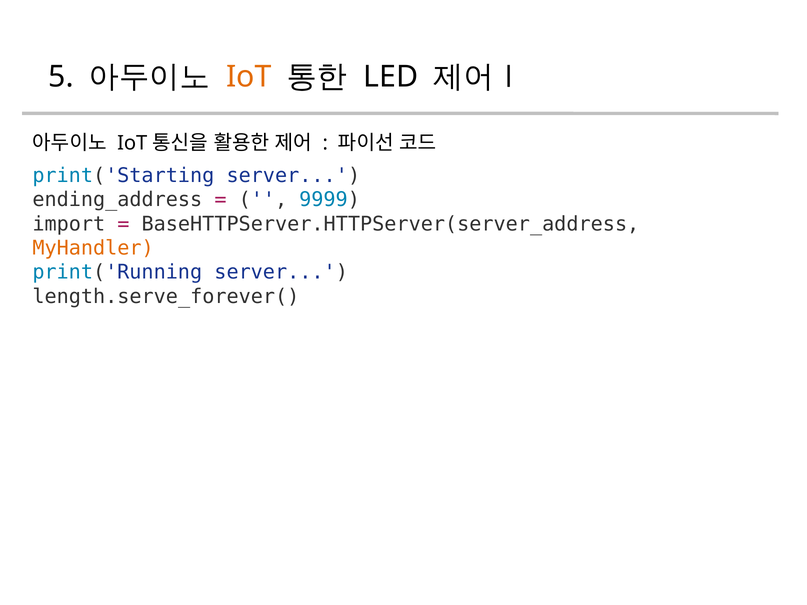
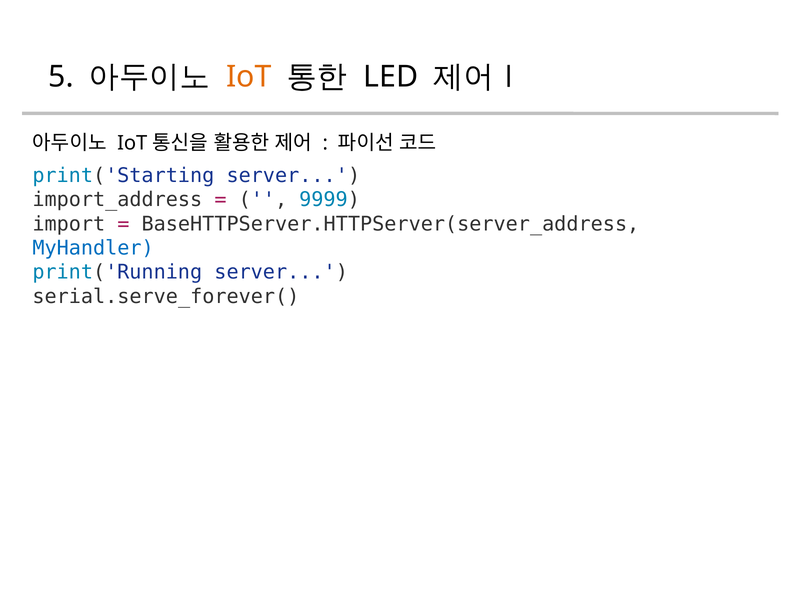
ending_address: ending_address -> import_address
MyHandler colour: orange -> blue
length.serve_forever(: length.serve_forever( -> serial.serve_forever(
